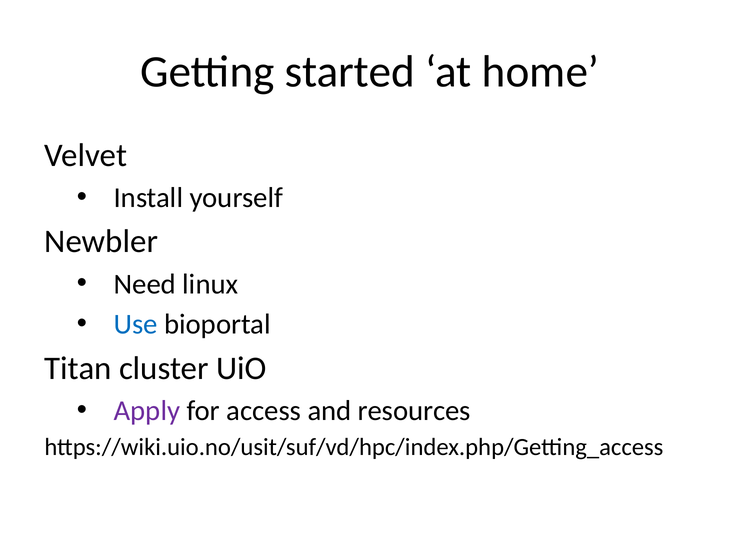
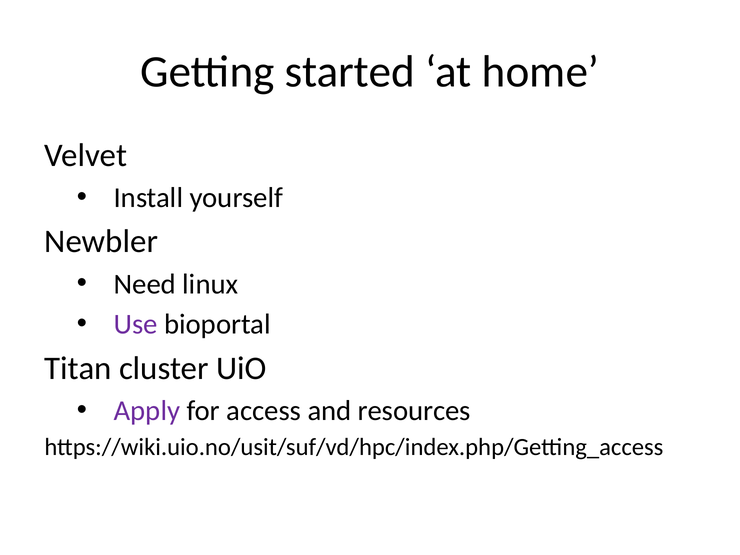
Use colour: blue -> purple
